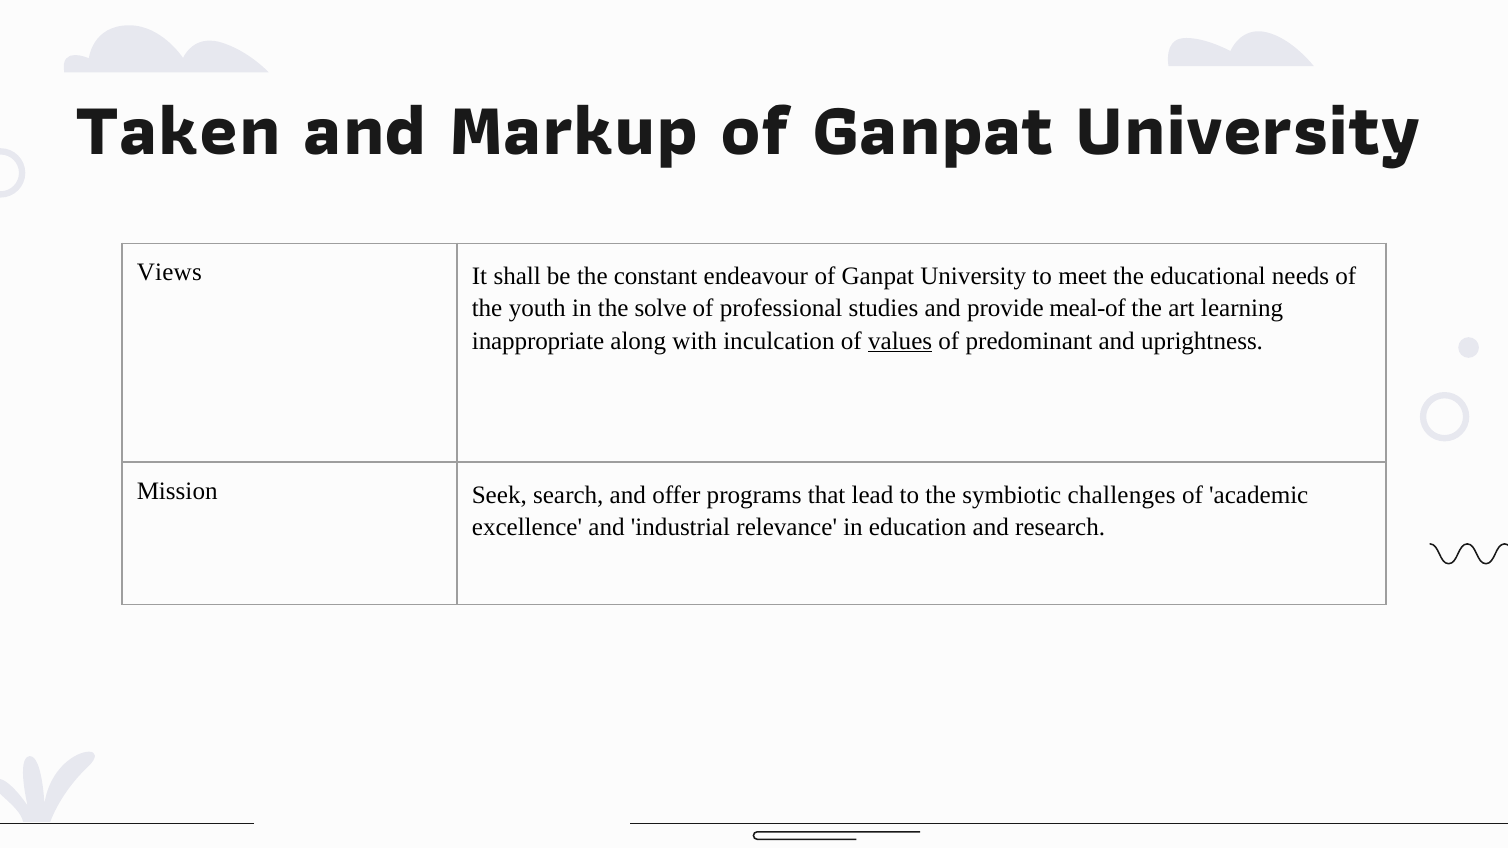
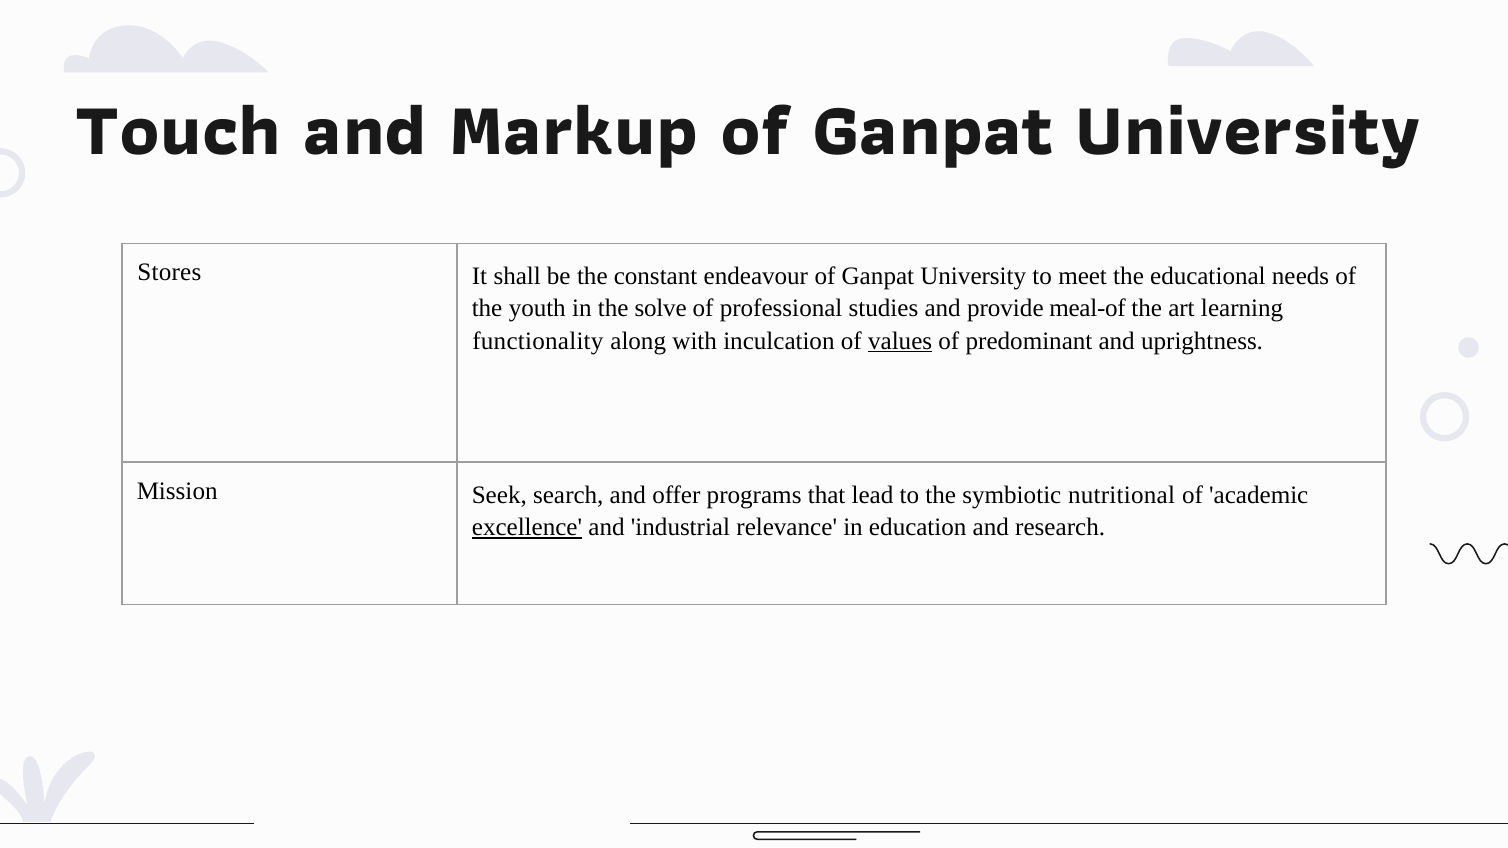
Taken: Taken -> Touch
Views: Views -> Stores
inappropriate: inappropriate -> functionality
challenges: challenges -> nutritional
excellence underline: none -> present
